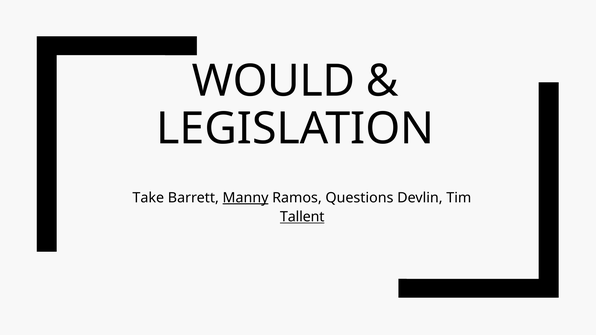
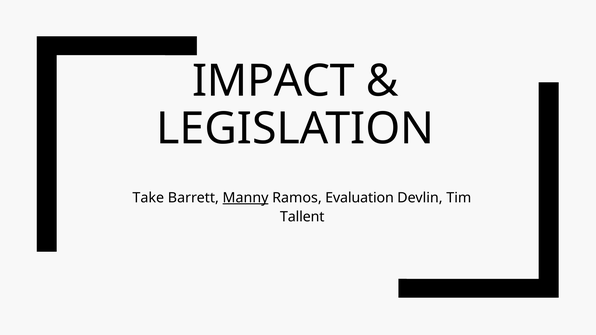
WOULD: WOULD -> IMPACT
Questions: Questions -> Evaluation
Tallent underline: present -> none
